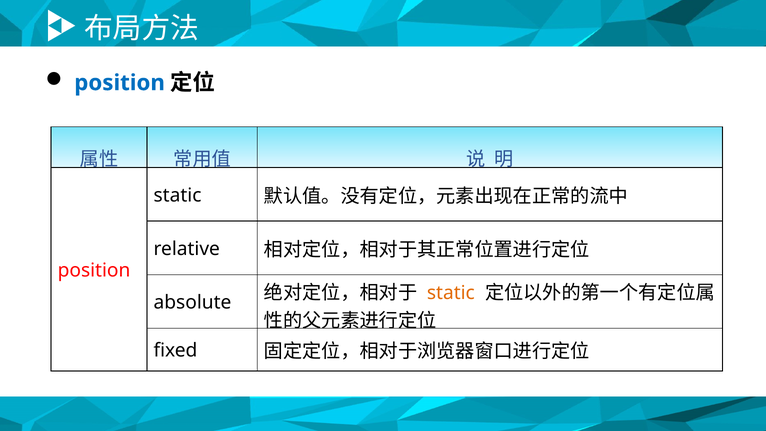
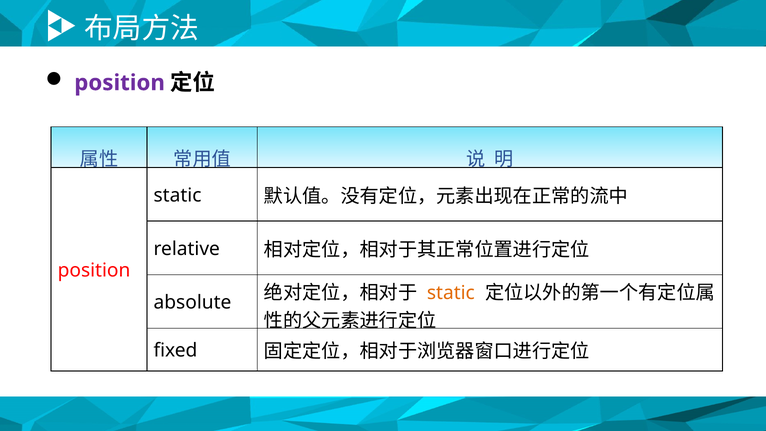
position at (120, 83) colour: blue -> purple
